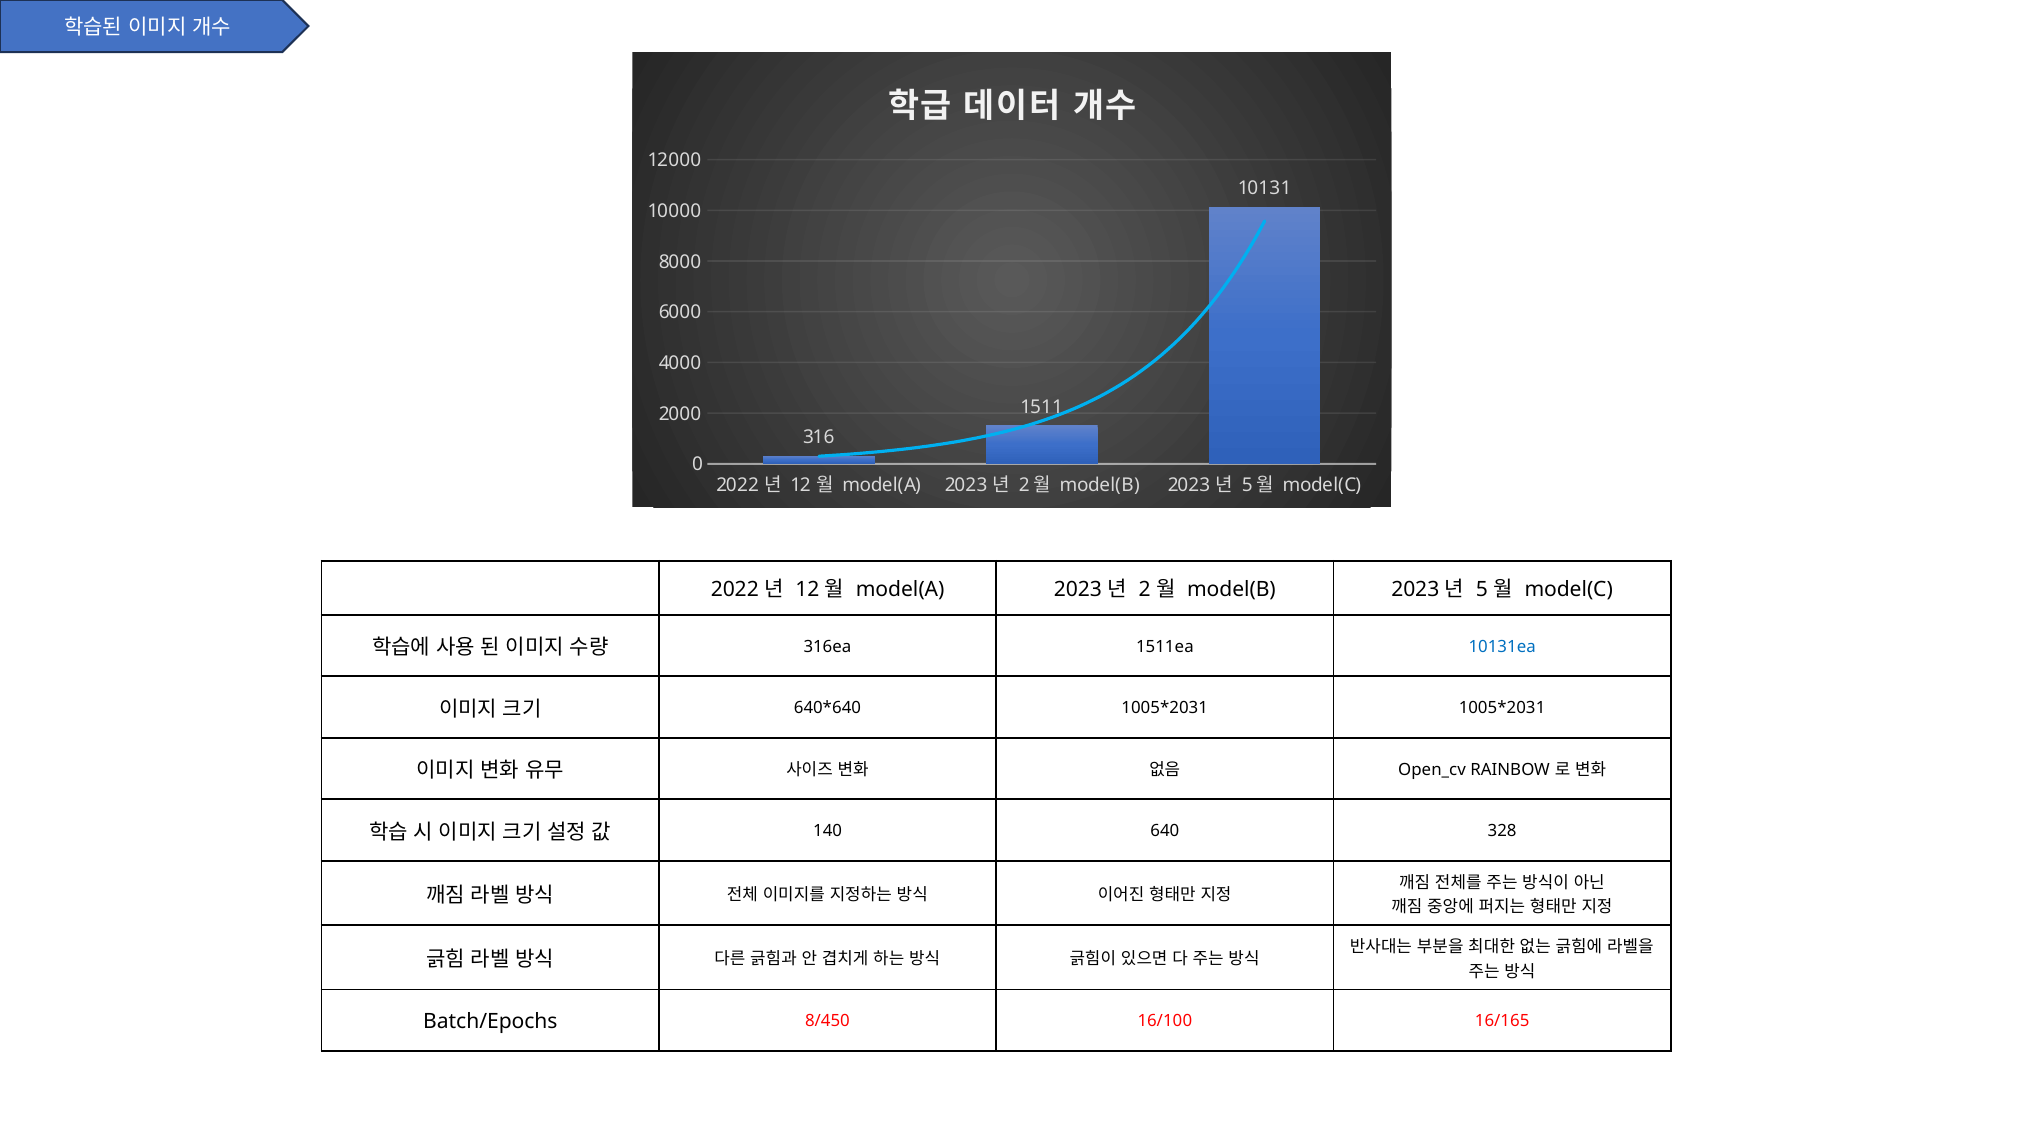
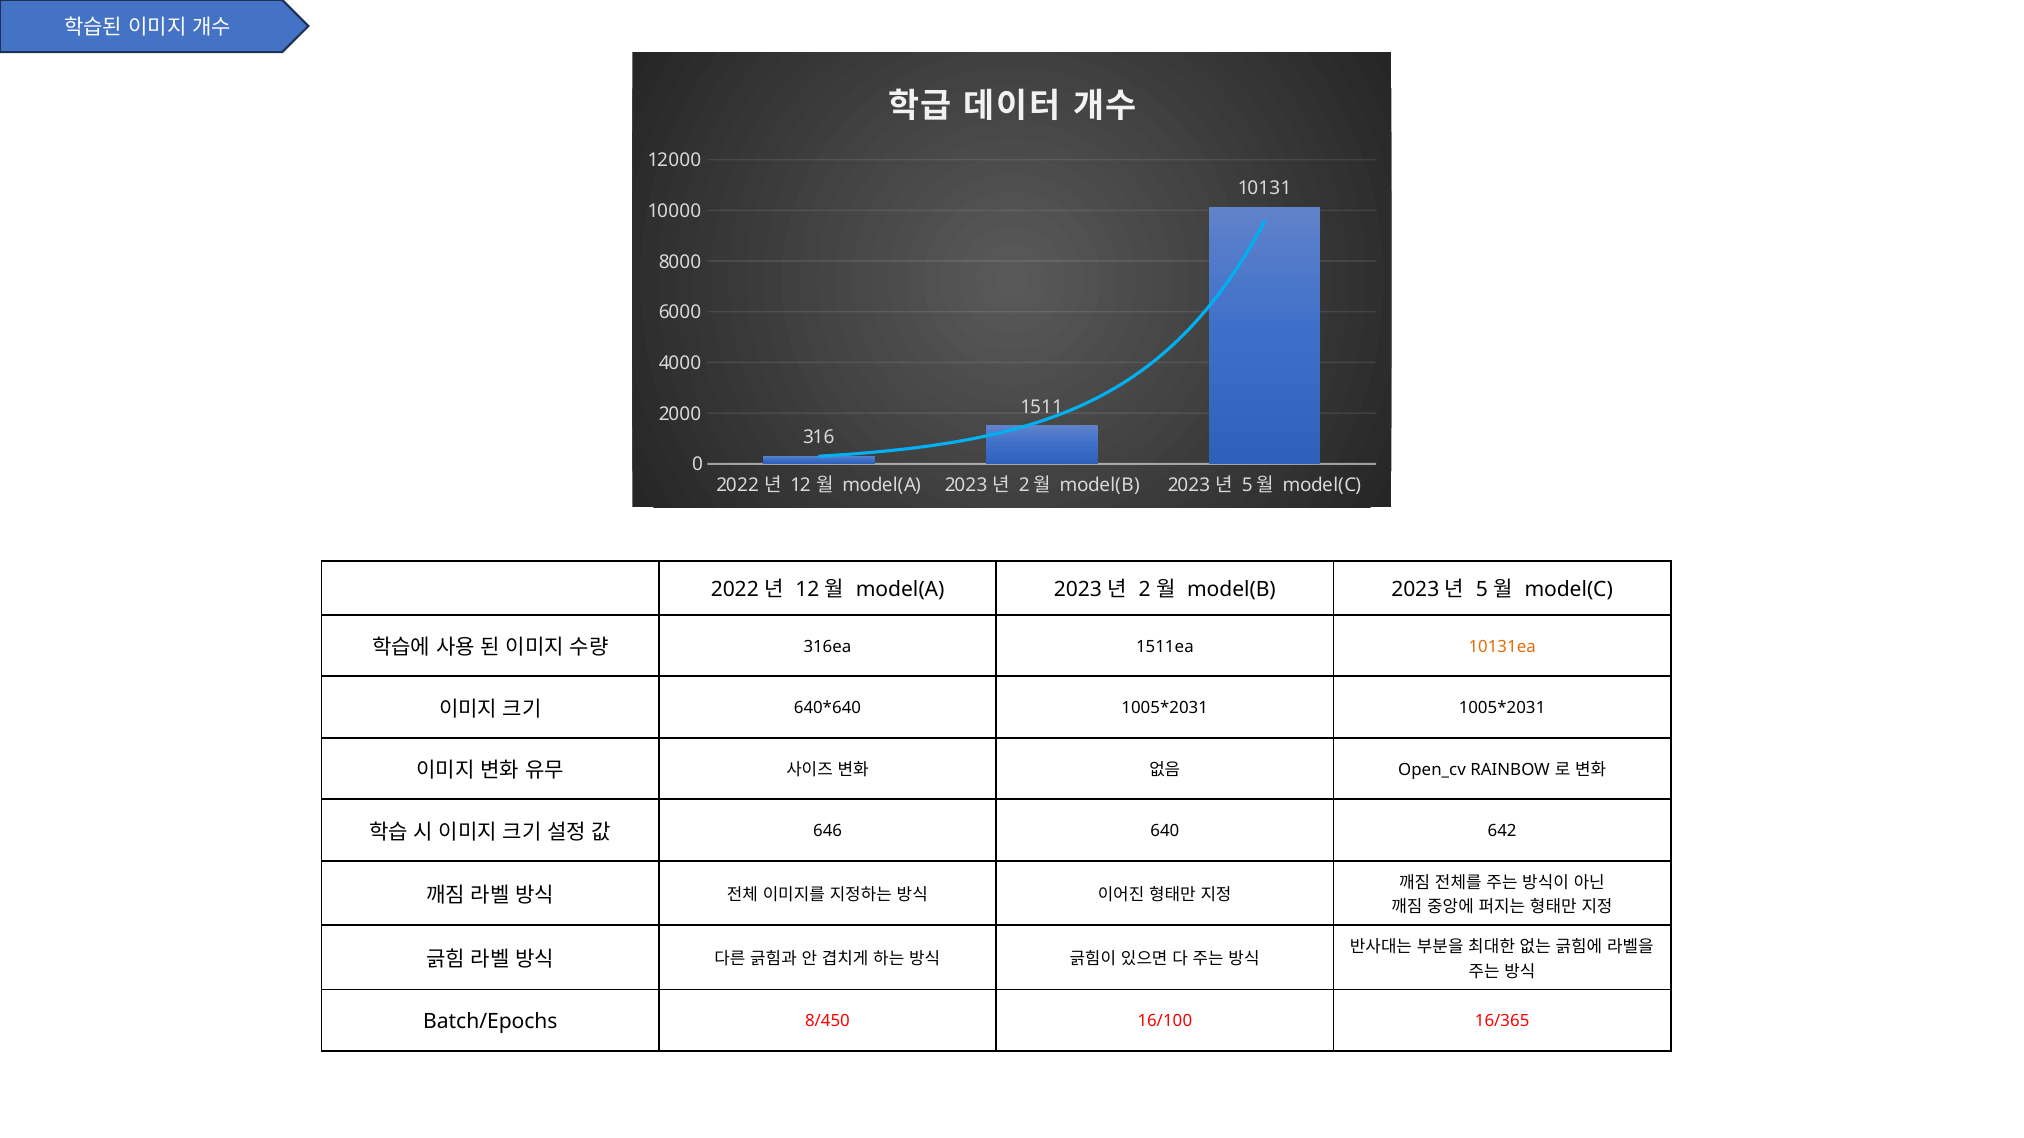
10131ea colour: blue -> orange
140: 140 -> 646
328: 328 -> 642
16/165: 16/165 -> 16/365
